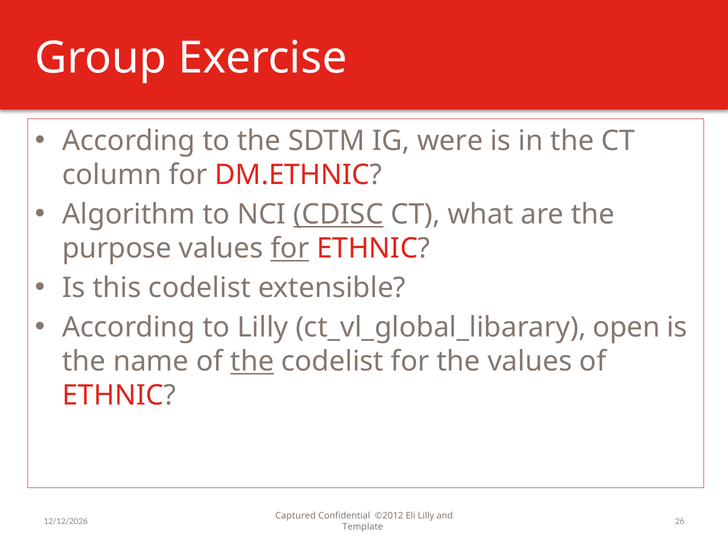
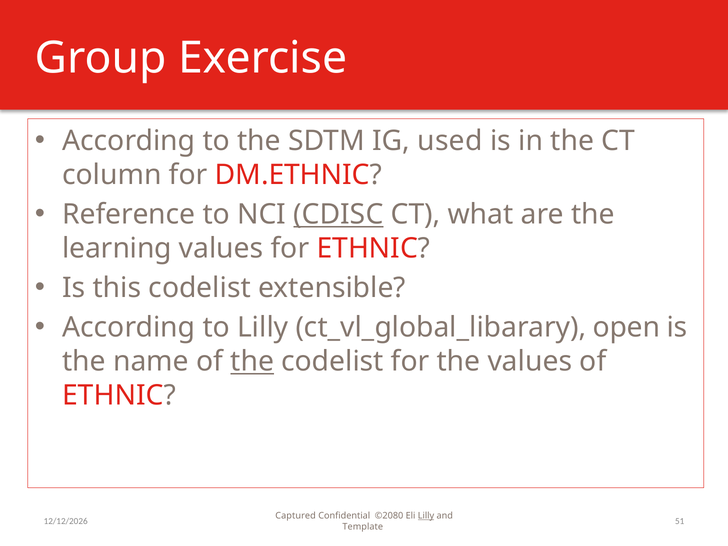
were: were -> used
Algorithm: Algorithm -> Reference
purpose: purpose -> learning
for at (290, 248) underline: present -> none
©2012: ©2012 -> ©2080
Lilly at (426, 516) underline: none -> present
26: 26 -> 51
